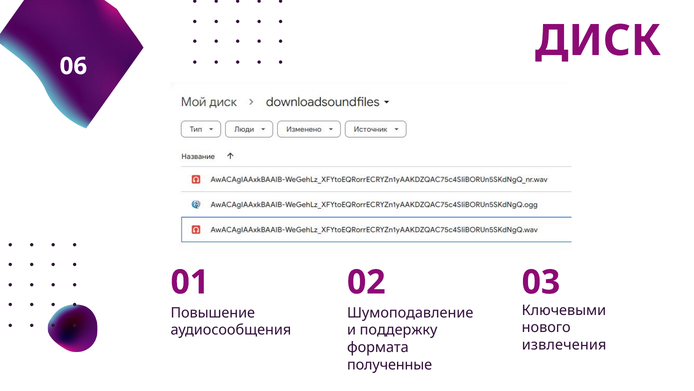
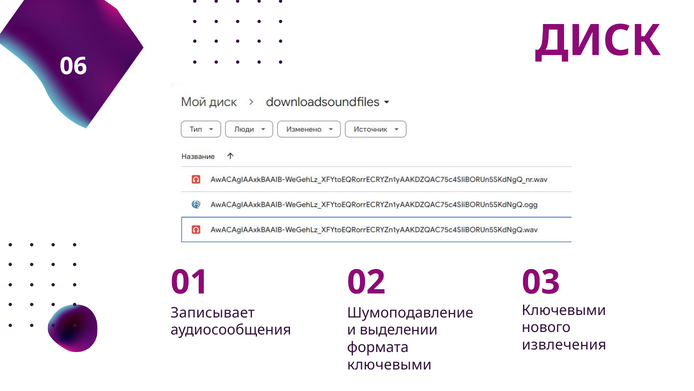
Повышение: Повышение -> Записывает
поддержку: поддержку -> выделении
полученные at (390, 364): полученные -> ключевыми
